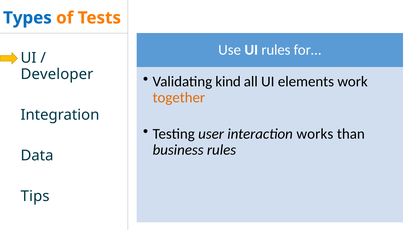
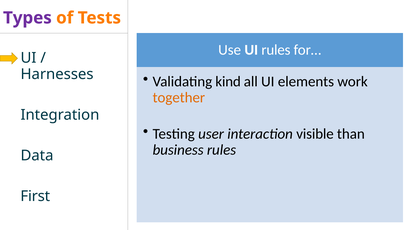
Types colour: blue -> purple
Developer: Developer -> Harnesses
works: works -> visible
Tips: Tips -> First
